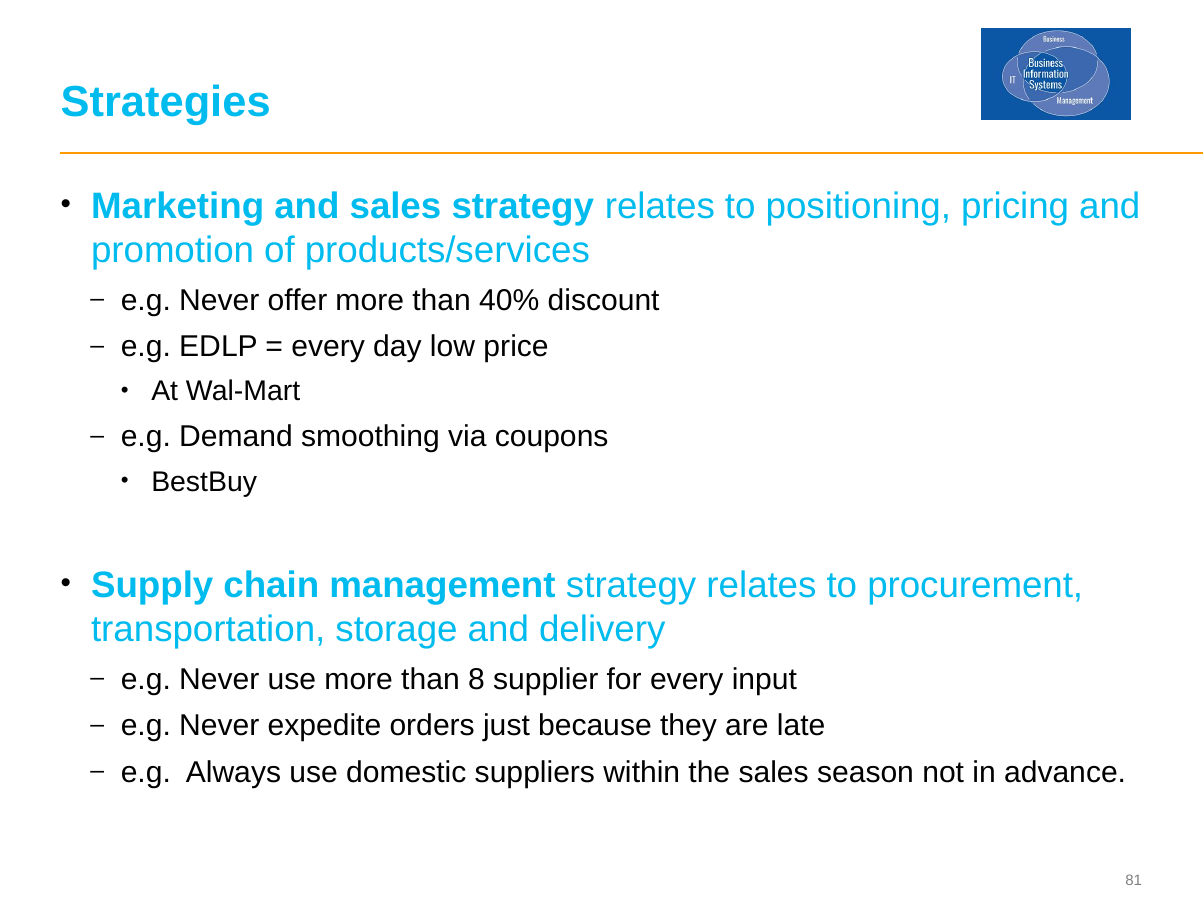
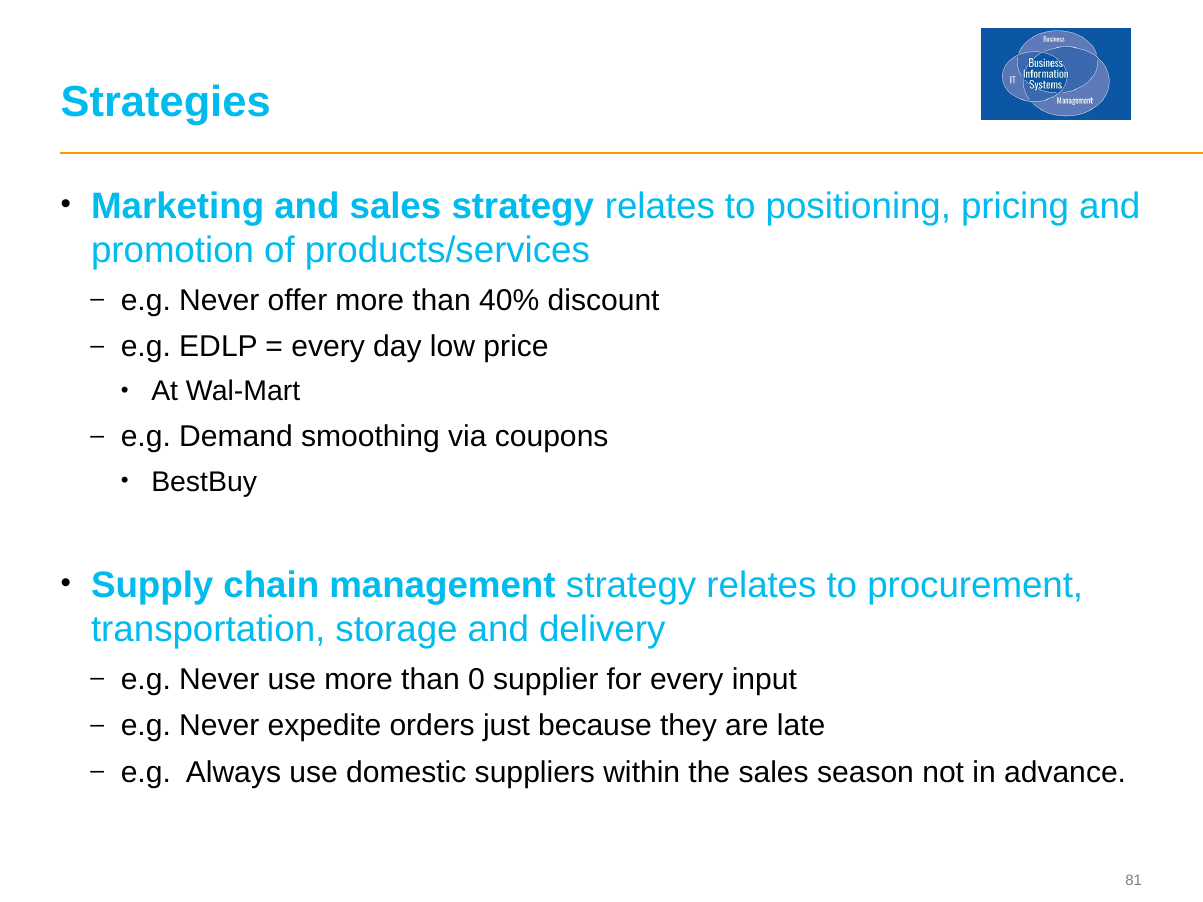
8: 8 -> 0
